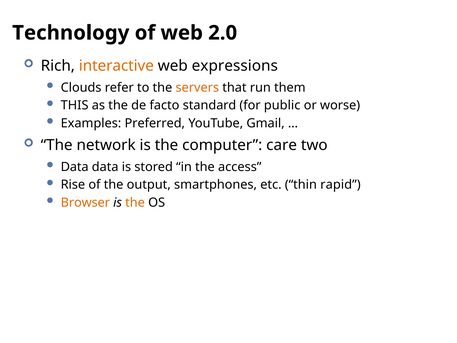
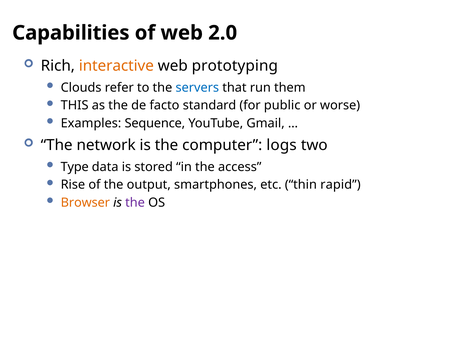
Technology: Technology -> Capabilities
expressions: expressions -> prototyping
servers colour: orange -> blue
Preferred: Preferred -> Sequence
care: care -> logs
Data at (75, 167): Data -> Type
the at (135, 202) colour: orange -> purple
